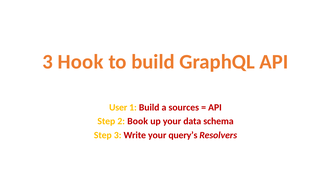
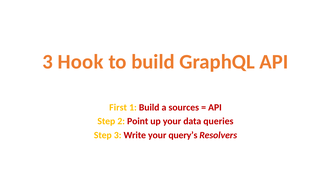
User: User -> First
Book: Book -> Point
schema: schema -> queries
